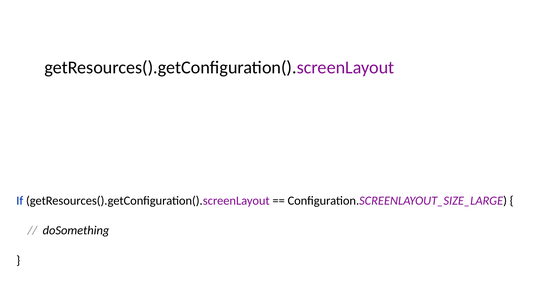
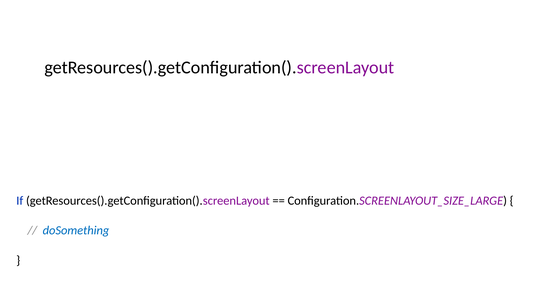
doSomething colour: black -> blue
